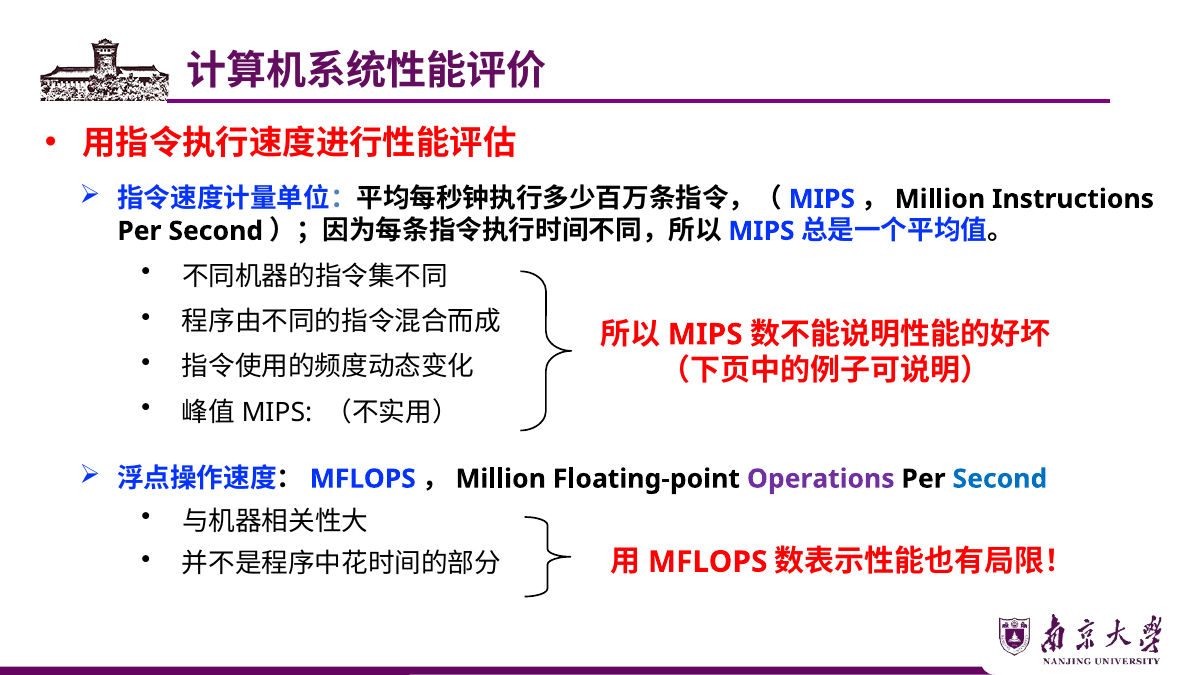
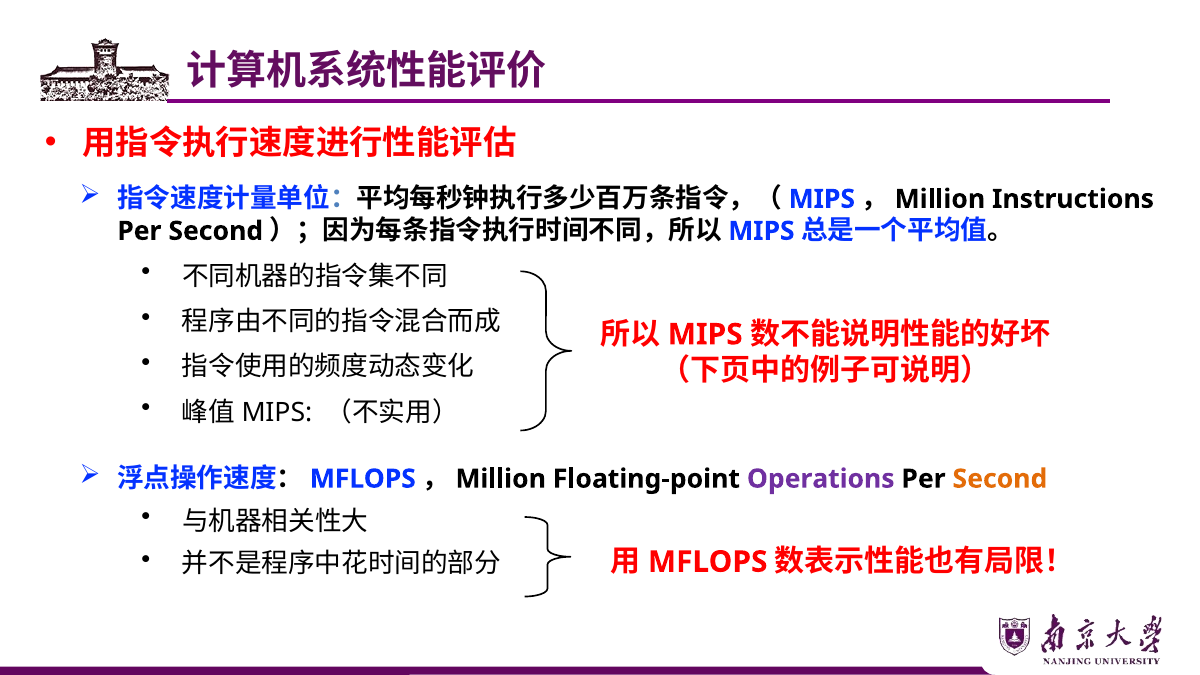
Second at (1000, 479) colour: blue -> orange
